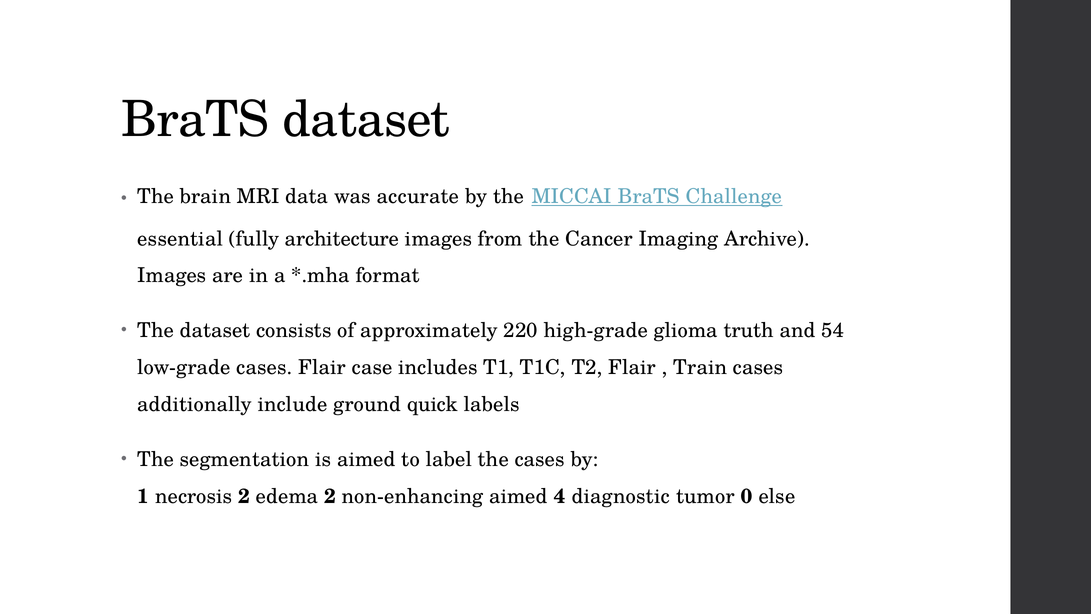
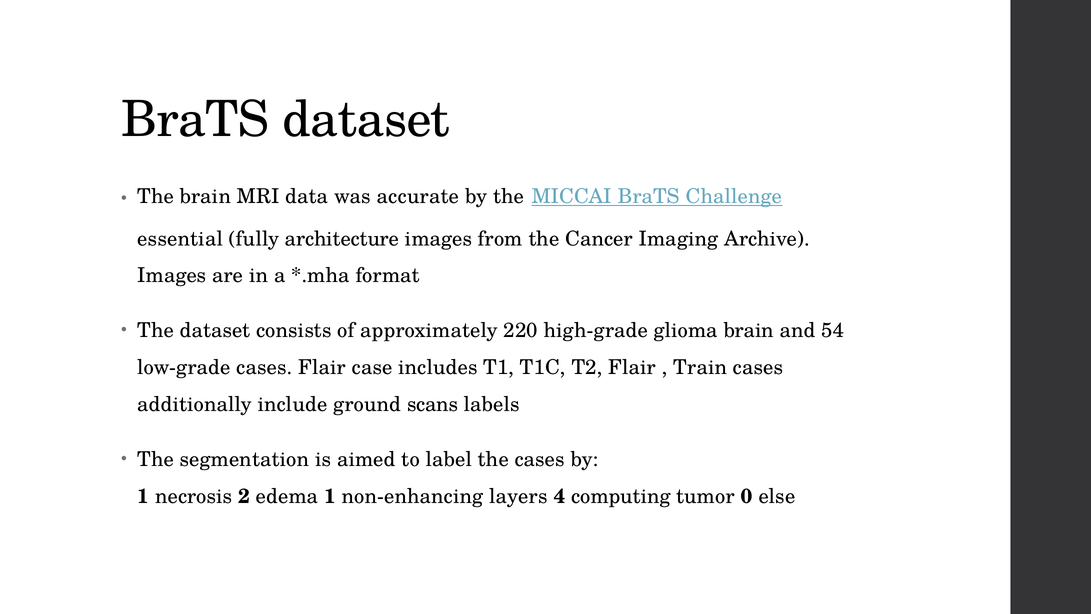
glioma truth: truth -> brain
quick: quick -> scans
edema 2: 2 -> 1
non-enhancing aimed: aimed -> layers
diagnostic: diagnostic -> computing
